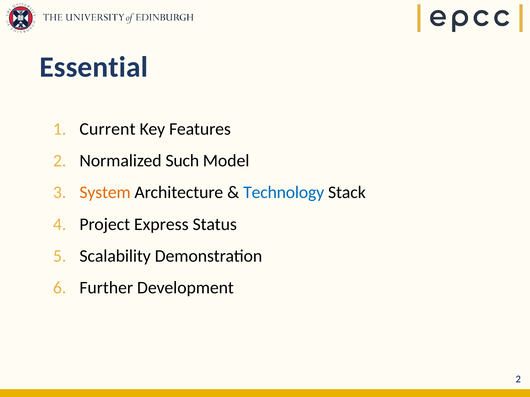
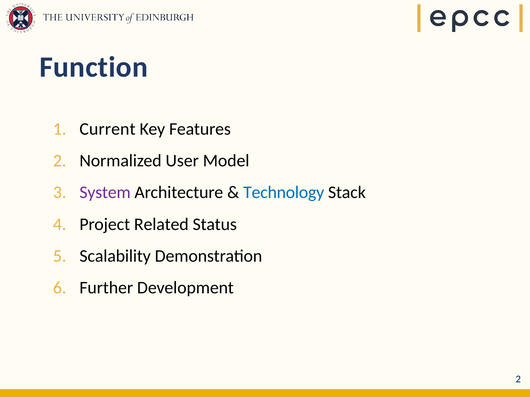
Essential: Essential -> Function
Such: Such -> User
System colour: orange -> purple
Express: Express -> Related
